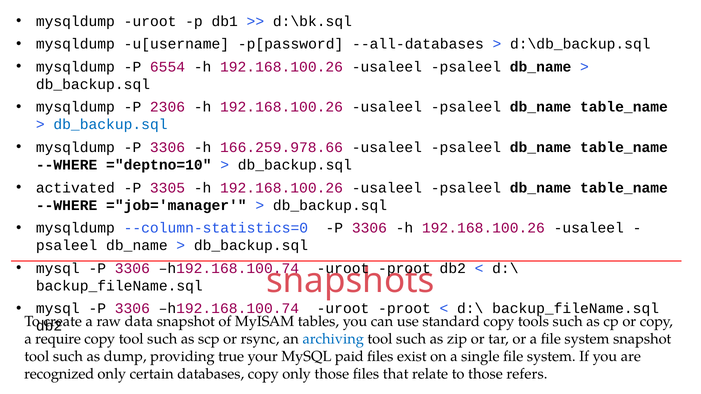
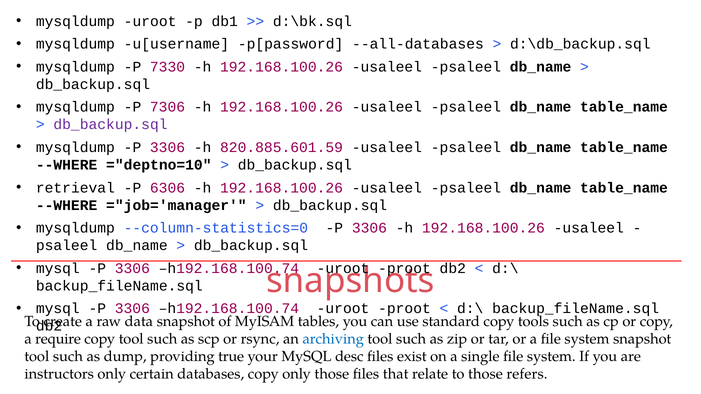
6554: 6554 -> 7330
2306: 2306 -> 7306
db_backup.sql at (110, 125) colour: blue -> purple
166.259.978.66: 166.259.978.66 -> 820.885.601.59
activated: activated -> retrieval
3305: 3305 -> 6306
paid: paid -> desc
recognized: recognized -> instructors
